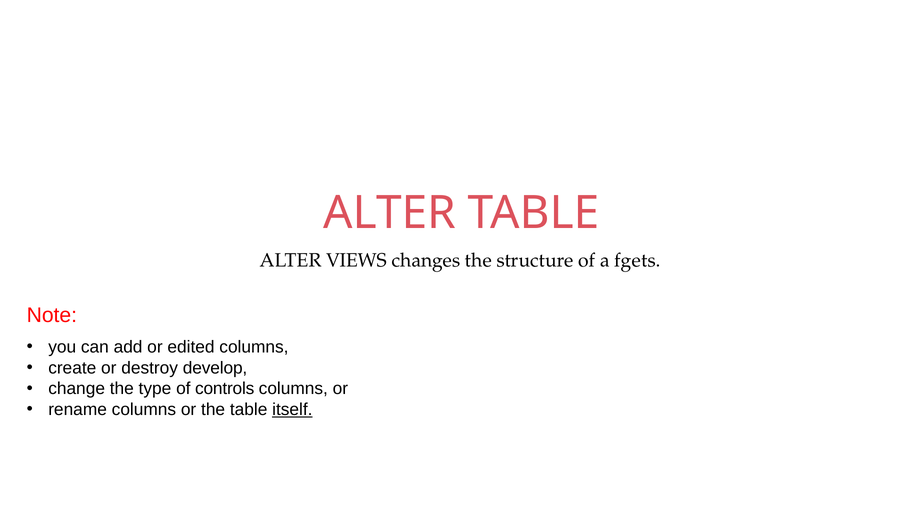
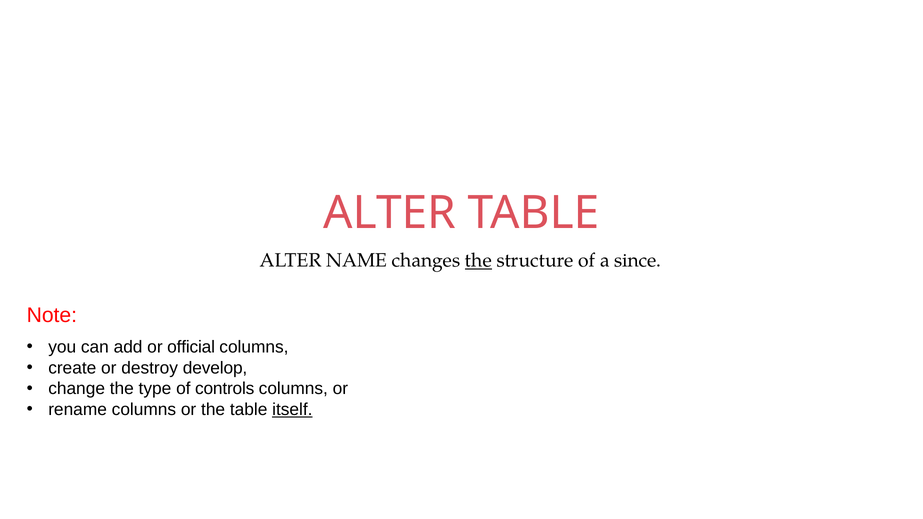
VIEWS: VIEWS -> NAME
the at (478, 261) underline: none -> present
fgets: fgets -> since
edited: edited -> official
